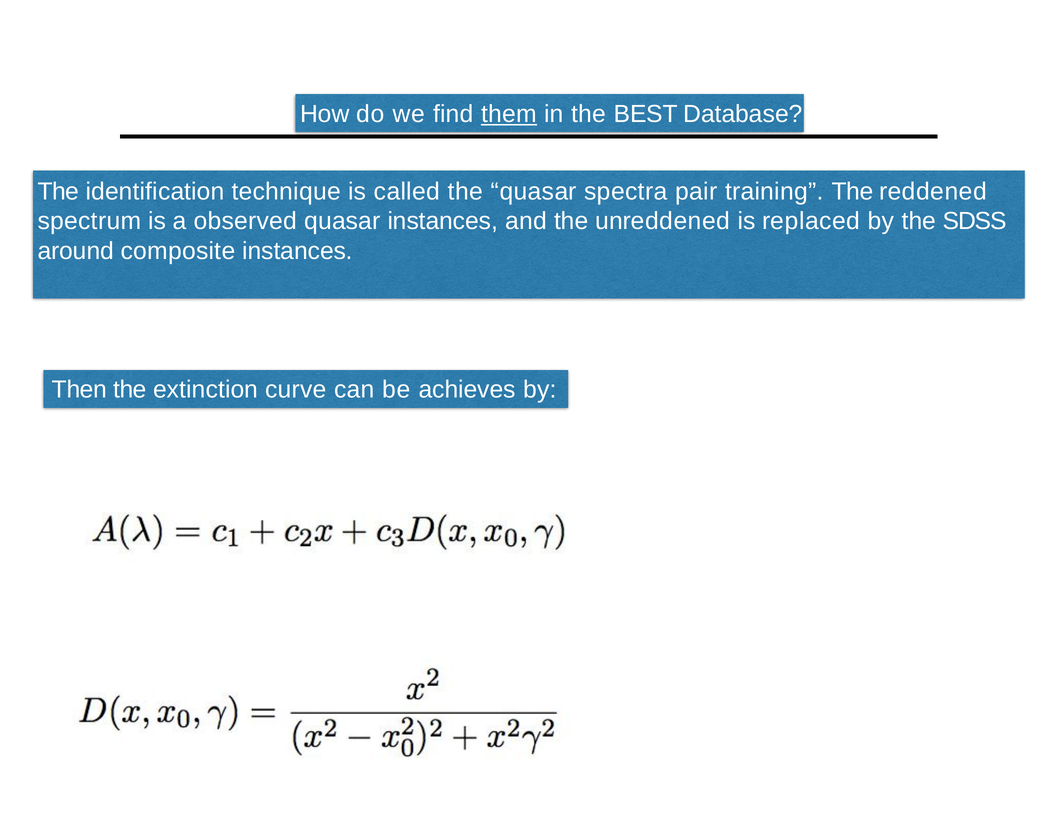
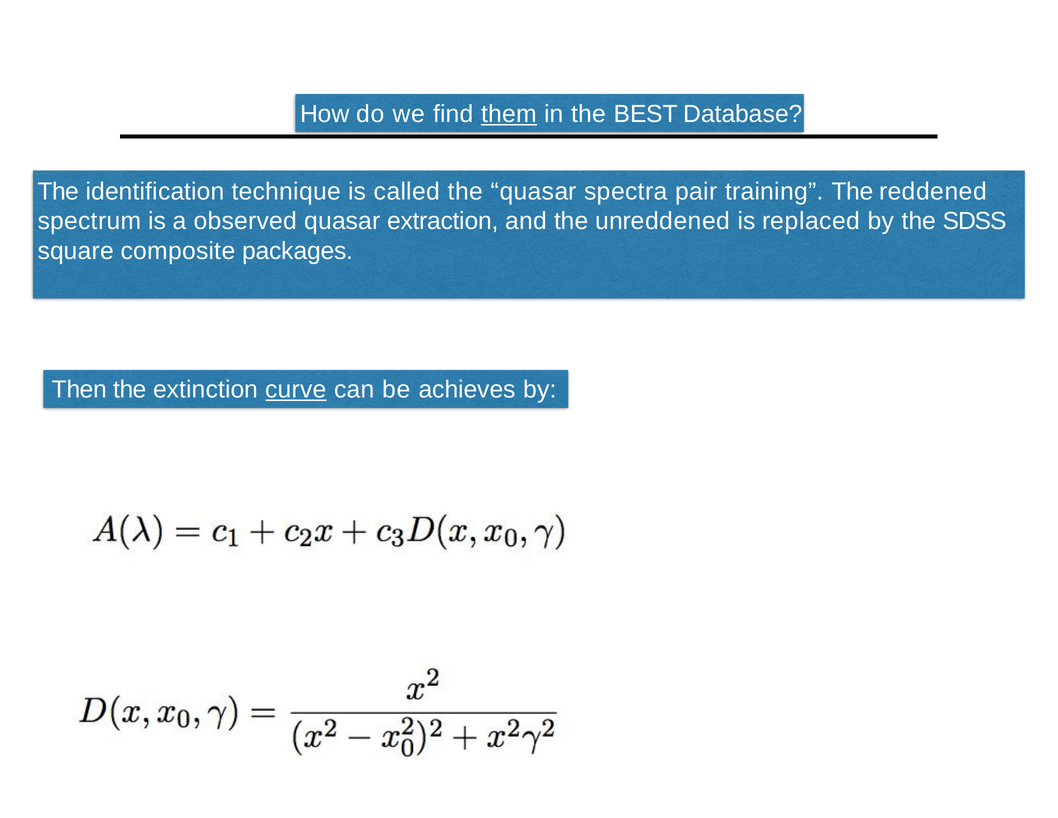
quasar instances: instances -> extraction
around: around -> square
composite instances: instances -> packages
curve underline: none -> present
